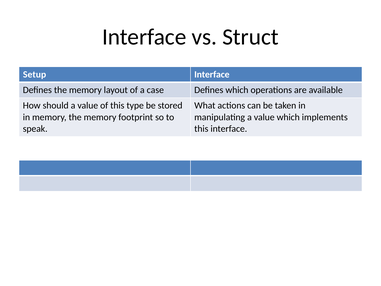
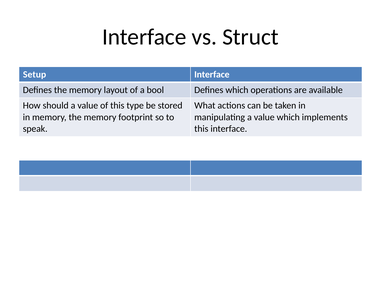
case: case -> bool
